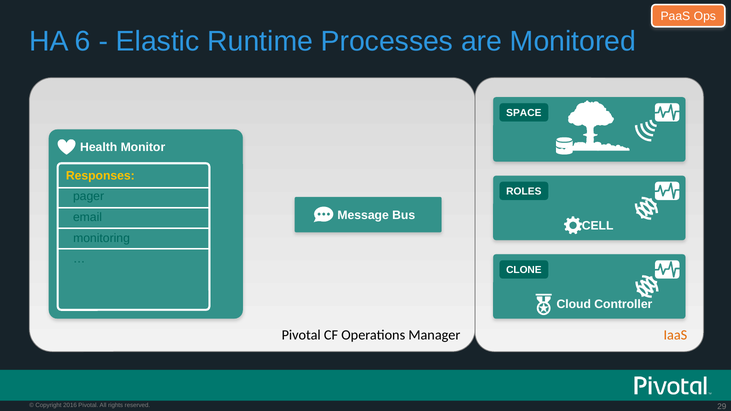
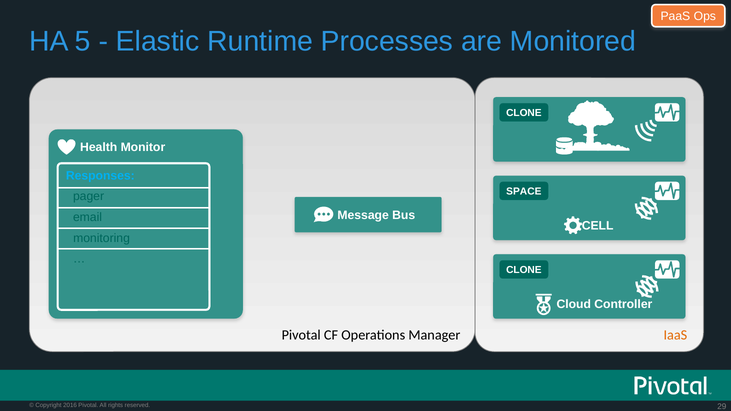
6: 6 -> 5
SPACE at (524, 113): SPACE -> CLONE
Responses colour: yellow -> light blue
ROLES: ROLES -> SPACE
